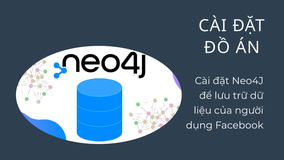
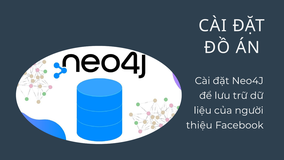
dụng: dụng -> thiệu
